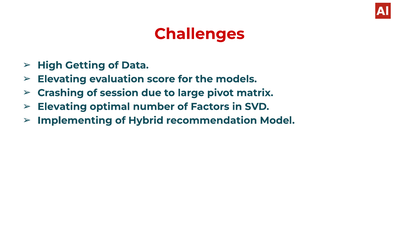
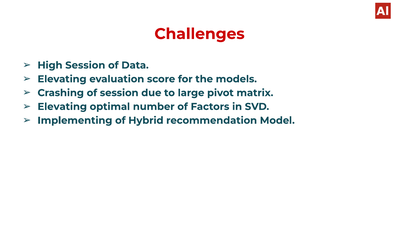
High Getting: Getting -> Session
